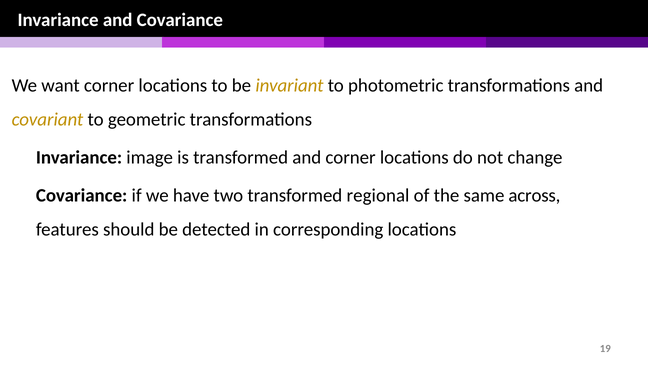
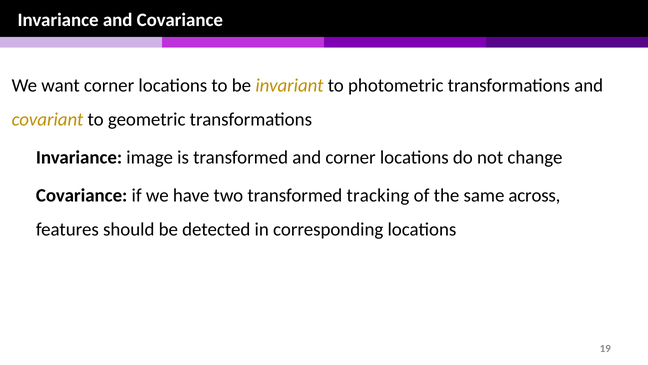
regional: regional -> tracking
